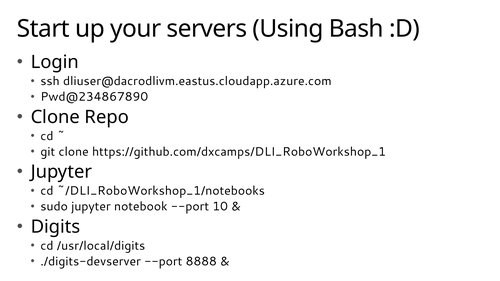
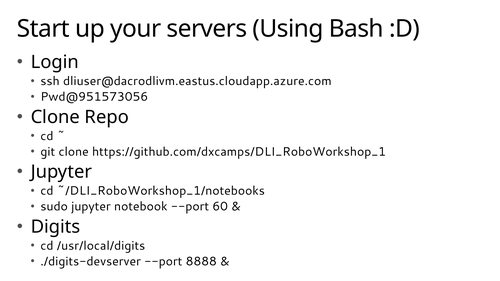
Pwd@234867890: Pwd@234867890 -> Pwd@951573056
10: 10 -> 60
